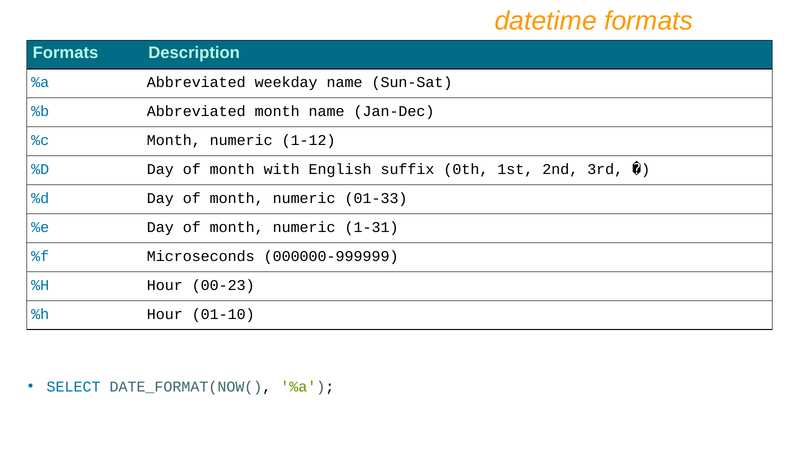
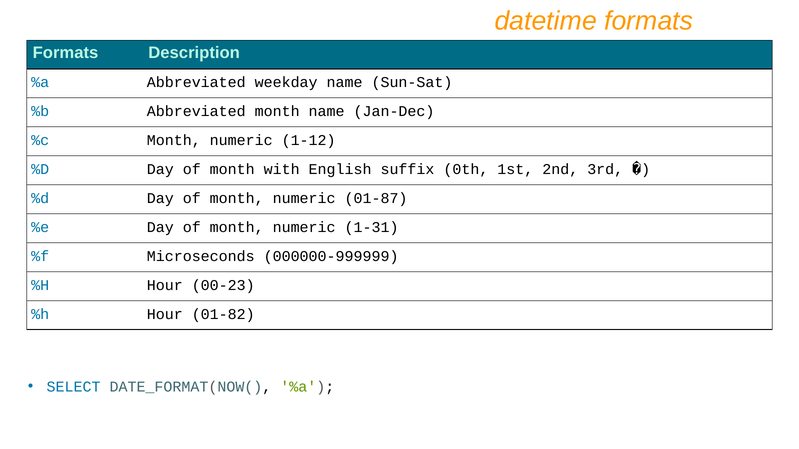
01-33: 01-33 -> 01-87
01-10: 01-10 -> 01-82
